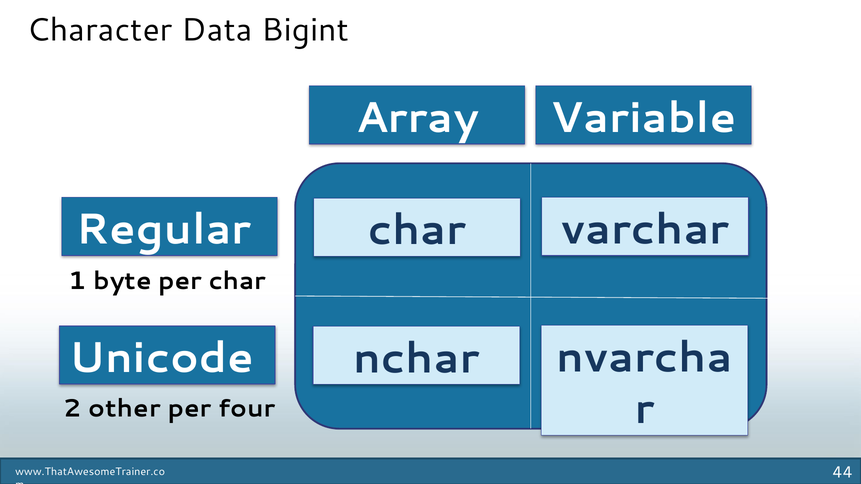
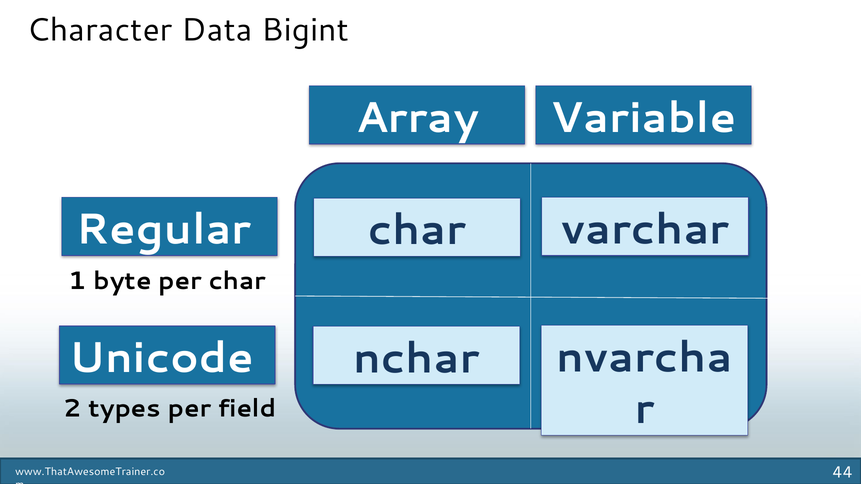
other: other -> types
four: four -> field
